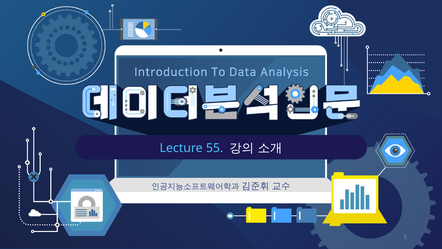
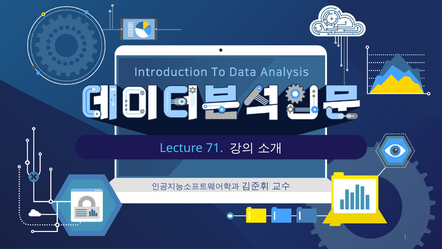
55: 55 -> 71
